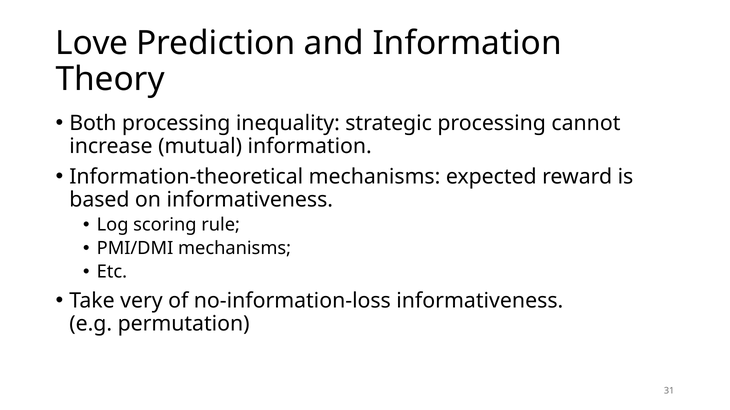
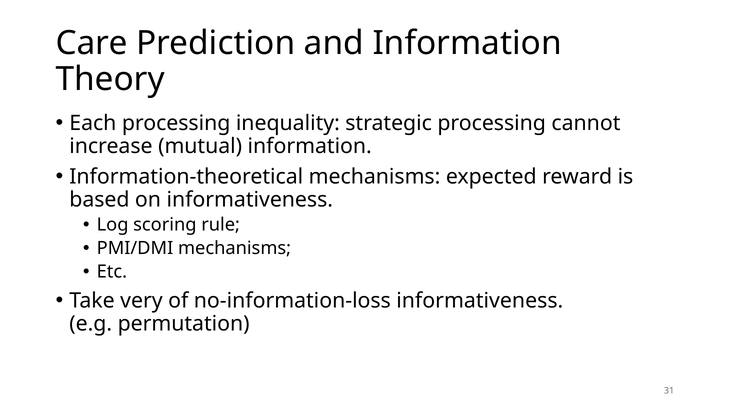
Love: Love -> Care
Both: Both -> Each
